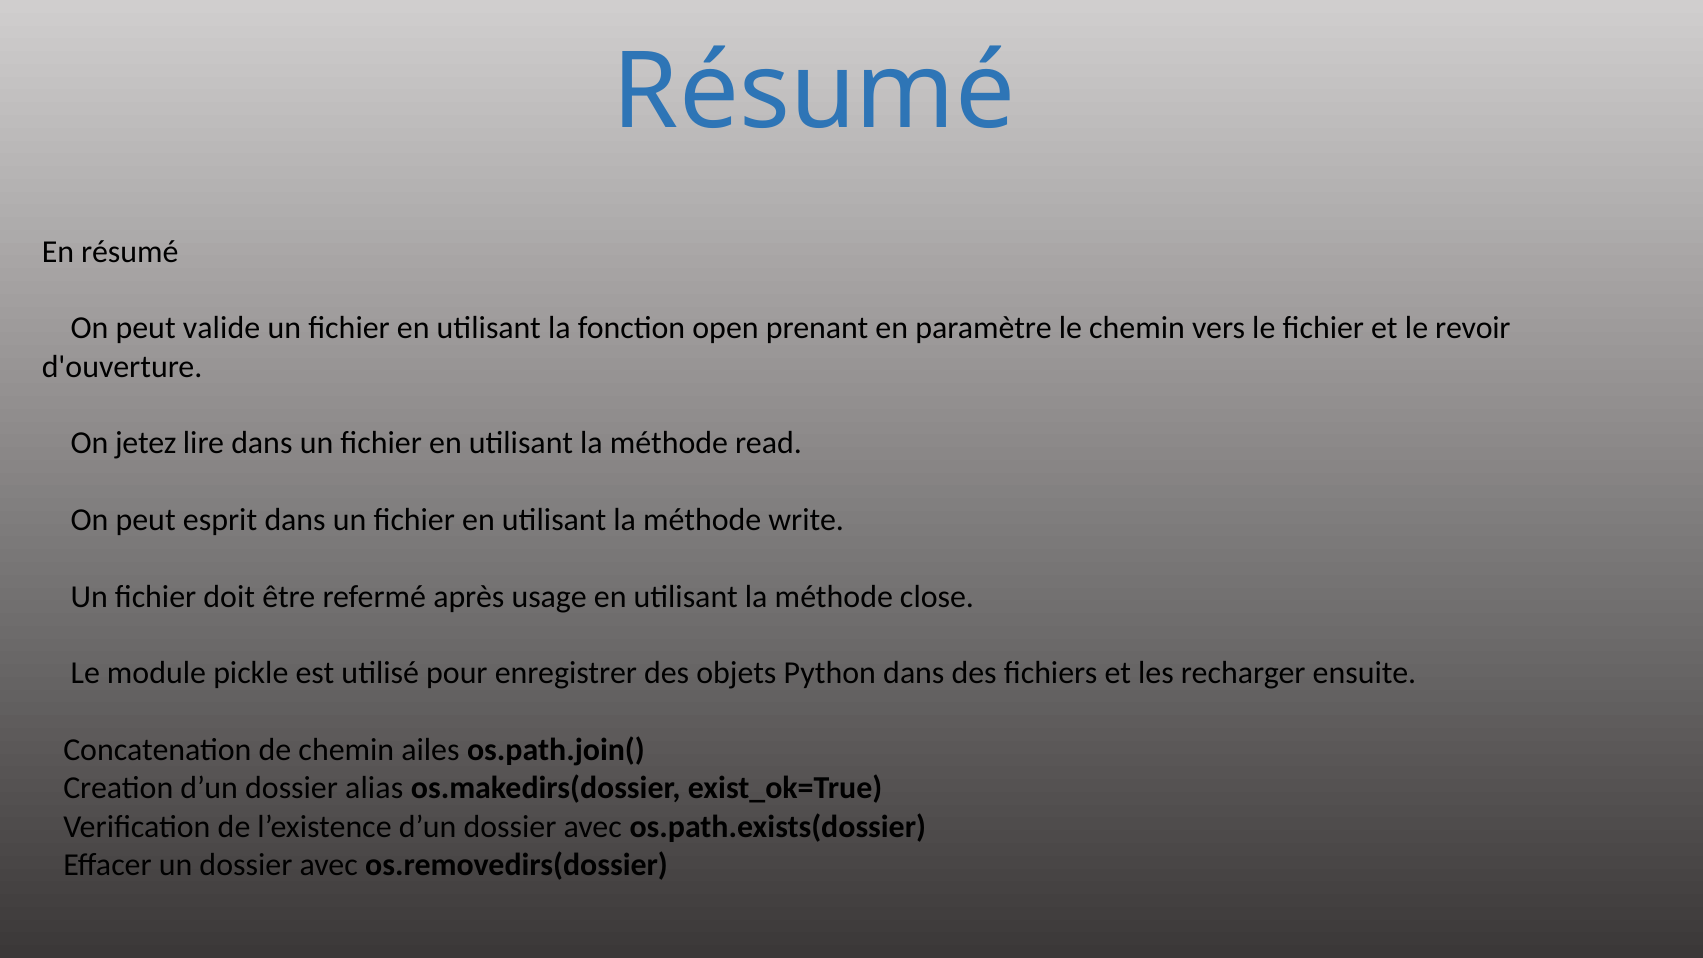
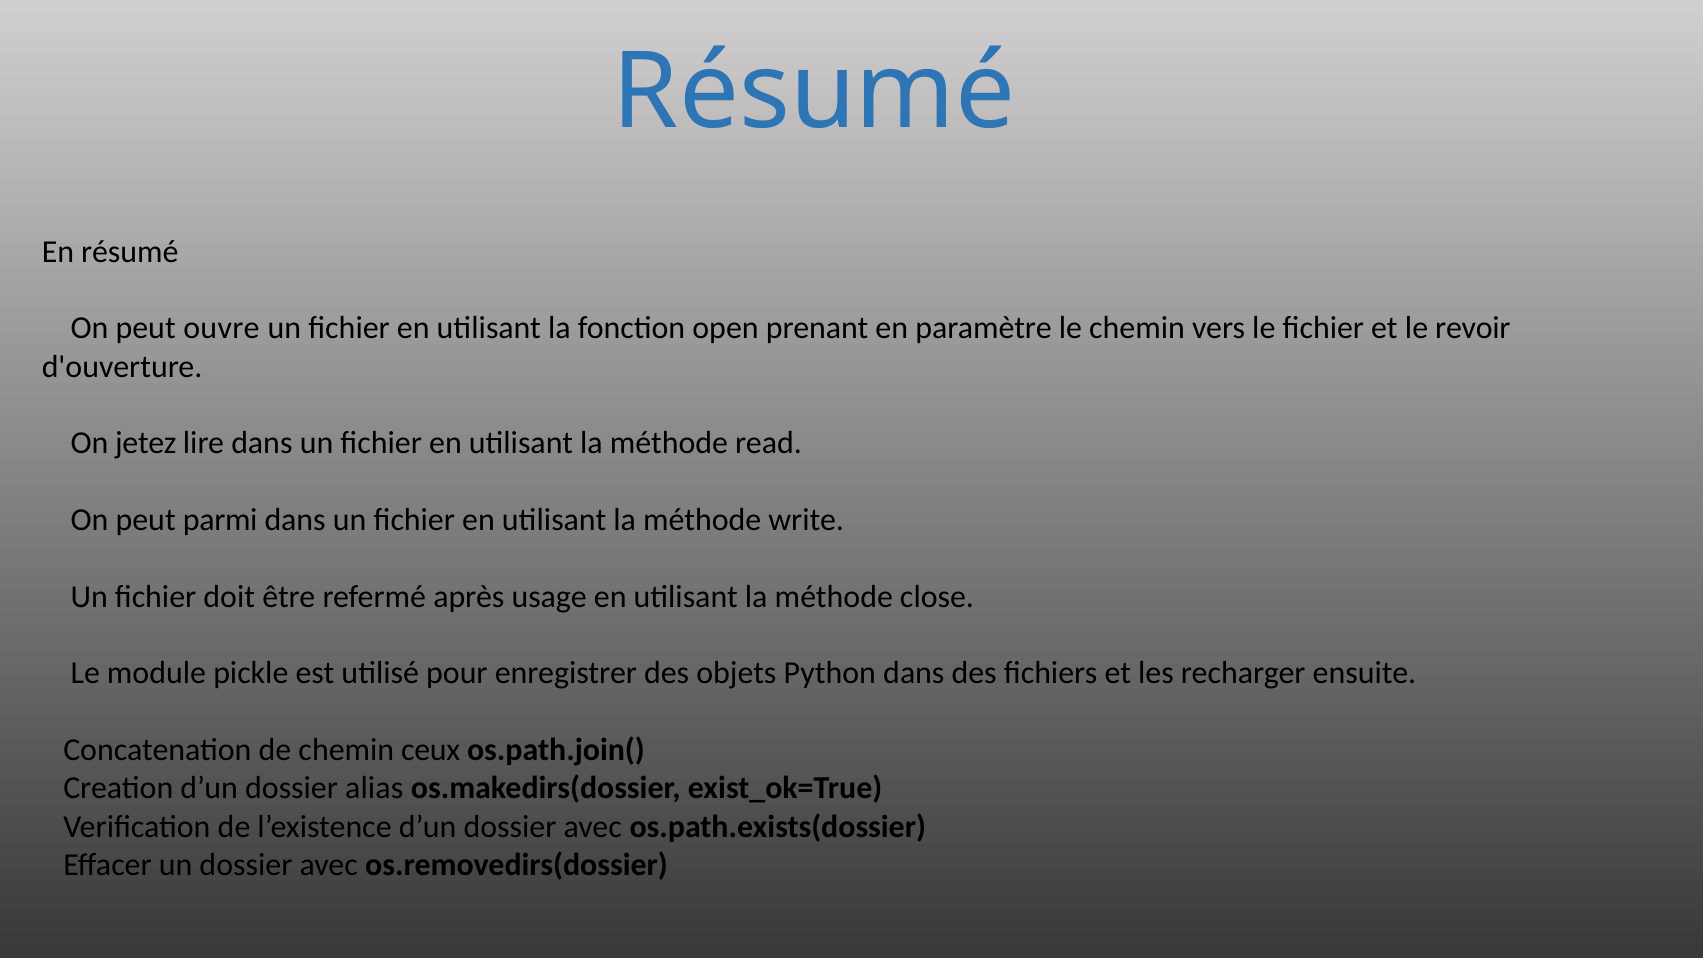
valide: valide -> ouvre
esprit: esprit -> parmi
ailes: ailes -> ceux
